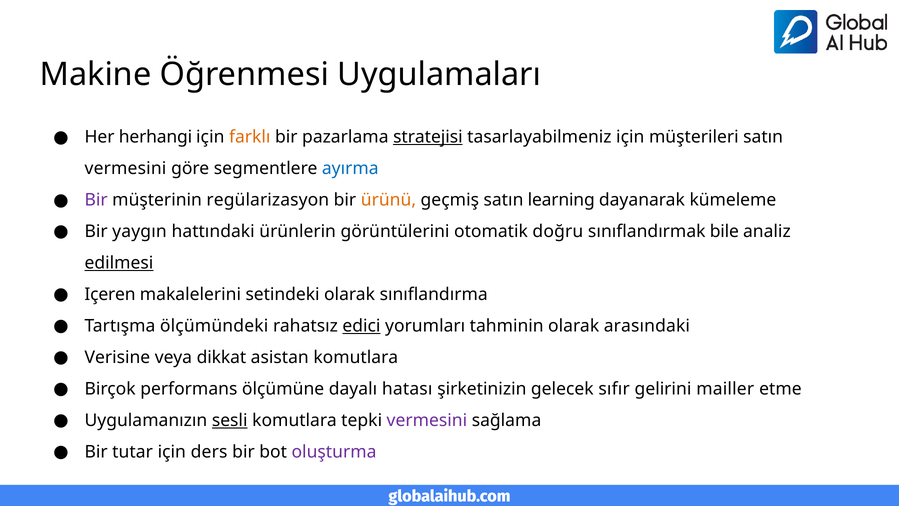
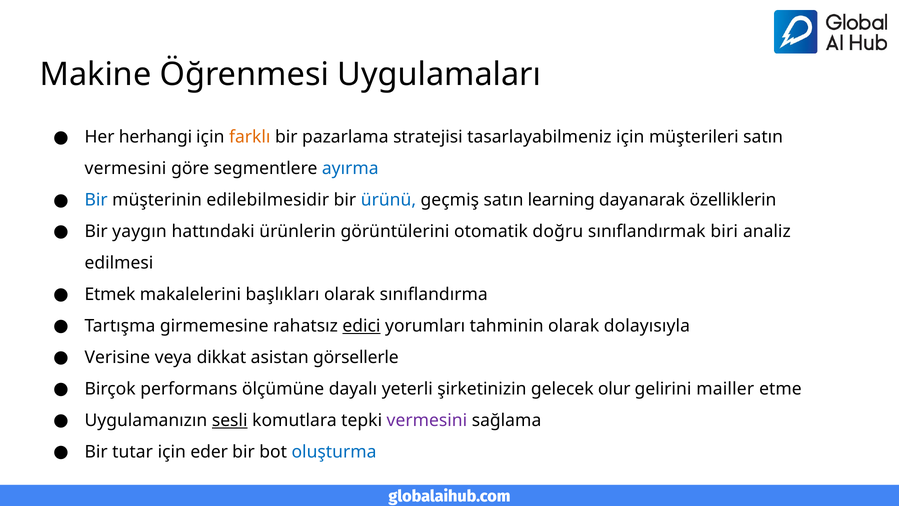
stratejisi underline: present -> none
Bir at (96, 200) colour: purple -> blue
regülarizasyon: regülarizasyon -> edilebilmesidir
ürünü colour: orange -> blue
kümeleme: kümeleme -> özelliklerin
bile: bile -> biri
edilmesi underline: present -> none
Içeren: Içeren -> Etmek
setindeki: setindeki -> başlıkları
ölçümündeki: ölçümündeki -> girmemesine
arasındaki: arasındaki -> dolayısıyla
asistan komutlara: komutlara -> görsellerle
hatası: hatası -> yeterli
sıfır: sıfır -> olur
ders: ders -> eder
oluşturma colour: purple -> blue
